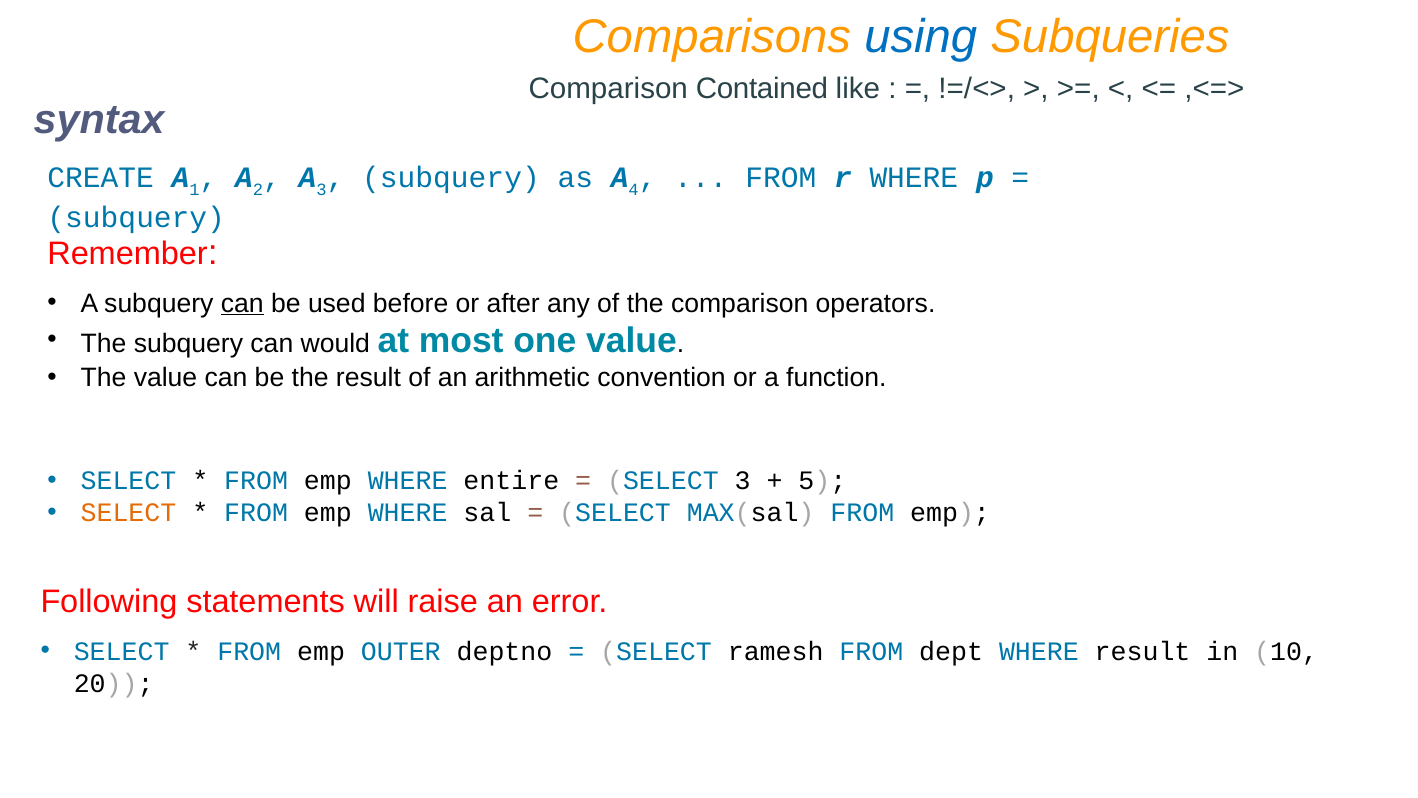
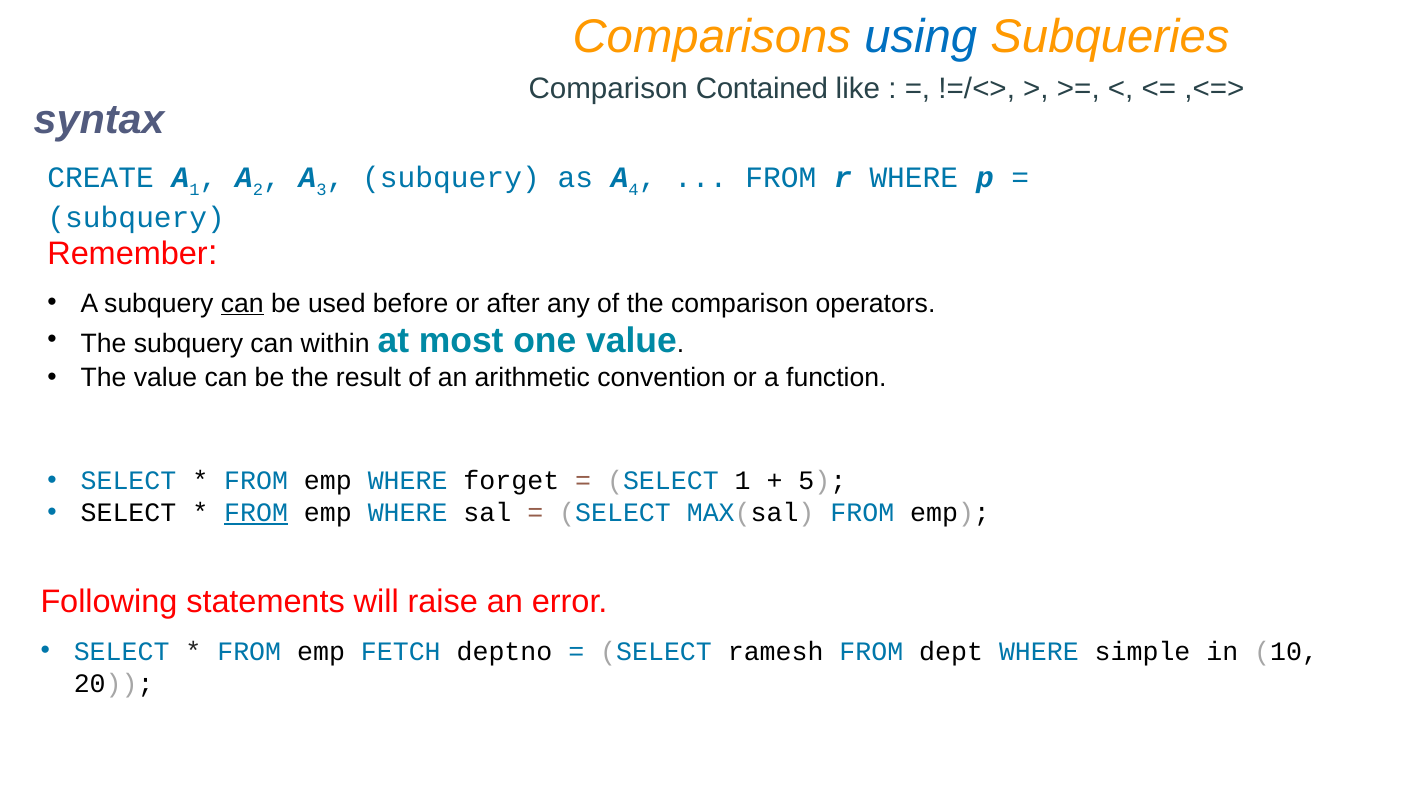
would: would -> within
entire: entire -> forget
SELECT 3: 3 -> 1
SELECT at (128, 513) colour: orange -> black
FROM at (256, 513) underline: none -> present
OUTER: OUTER -> FETCH
WHERE result: result -> simple
